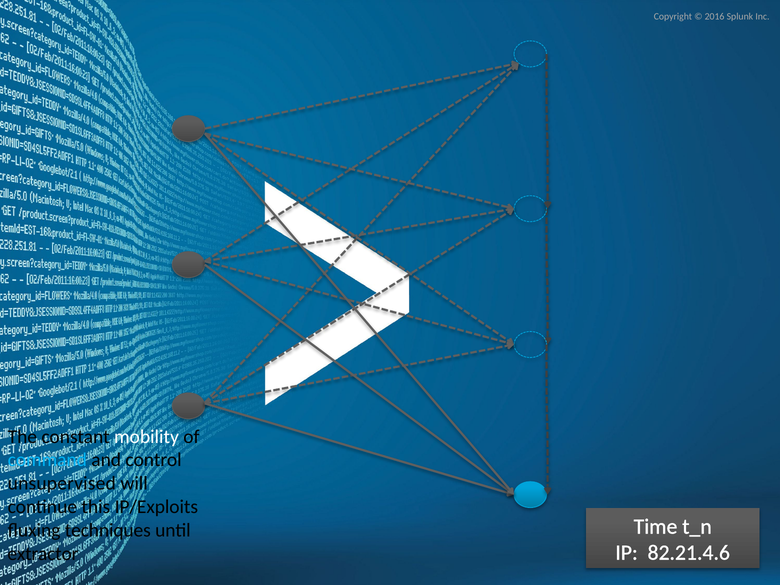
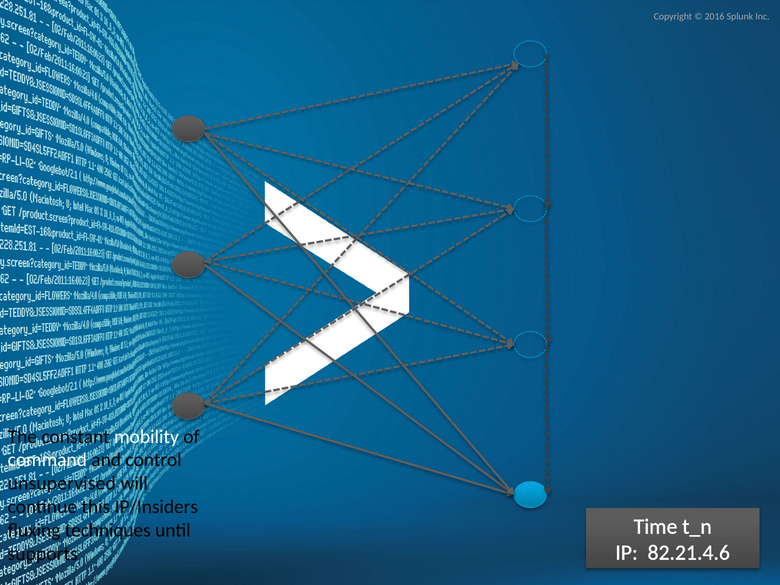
command colour: light blue -> white
IP/Exploits: IP/Exploits -> IP/Insiders
extractor: extractor -> supports
